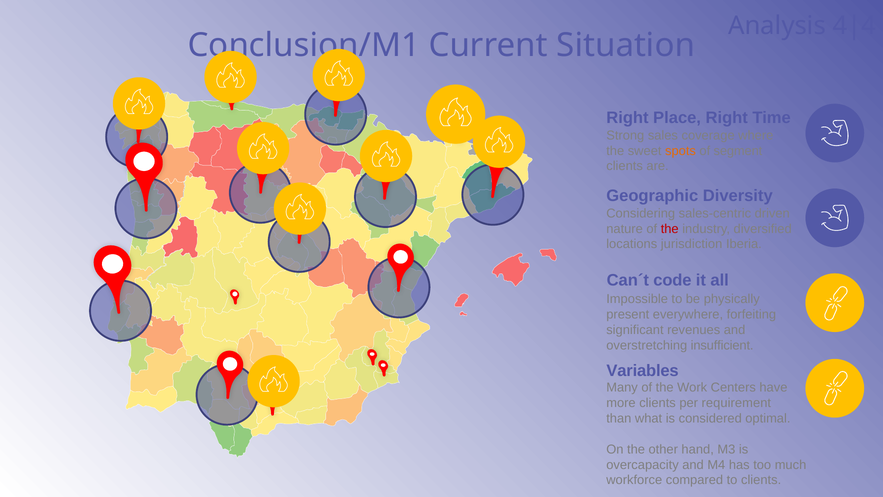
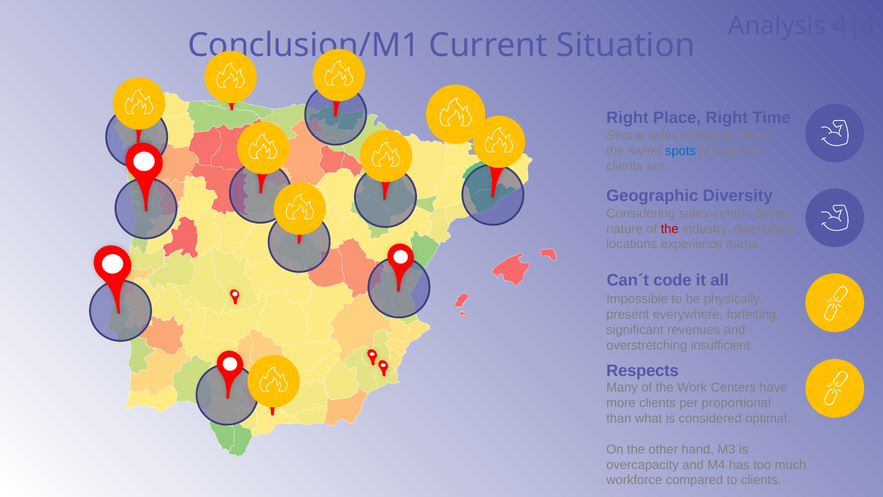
spots colour: orange -> blue
jurisdiction: jurisdiction -> experience
Variables: Variables -> Respects
requirement: requirement -> proportional
